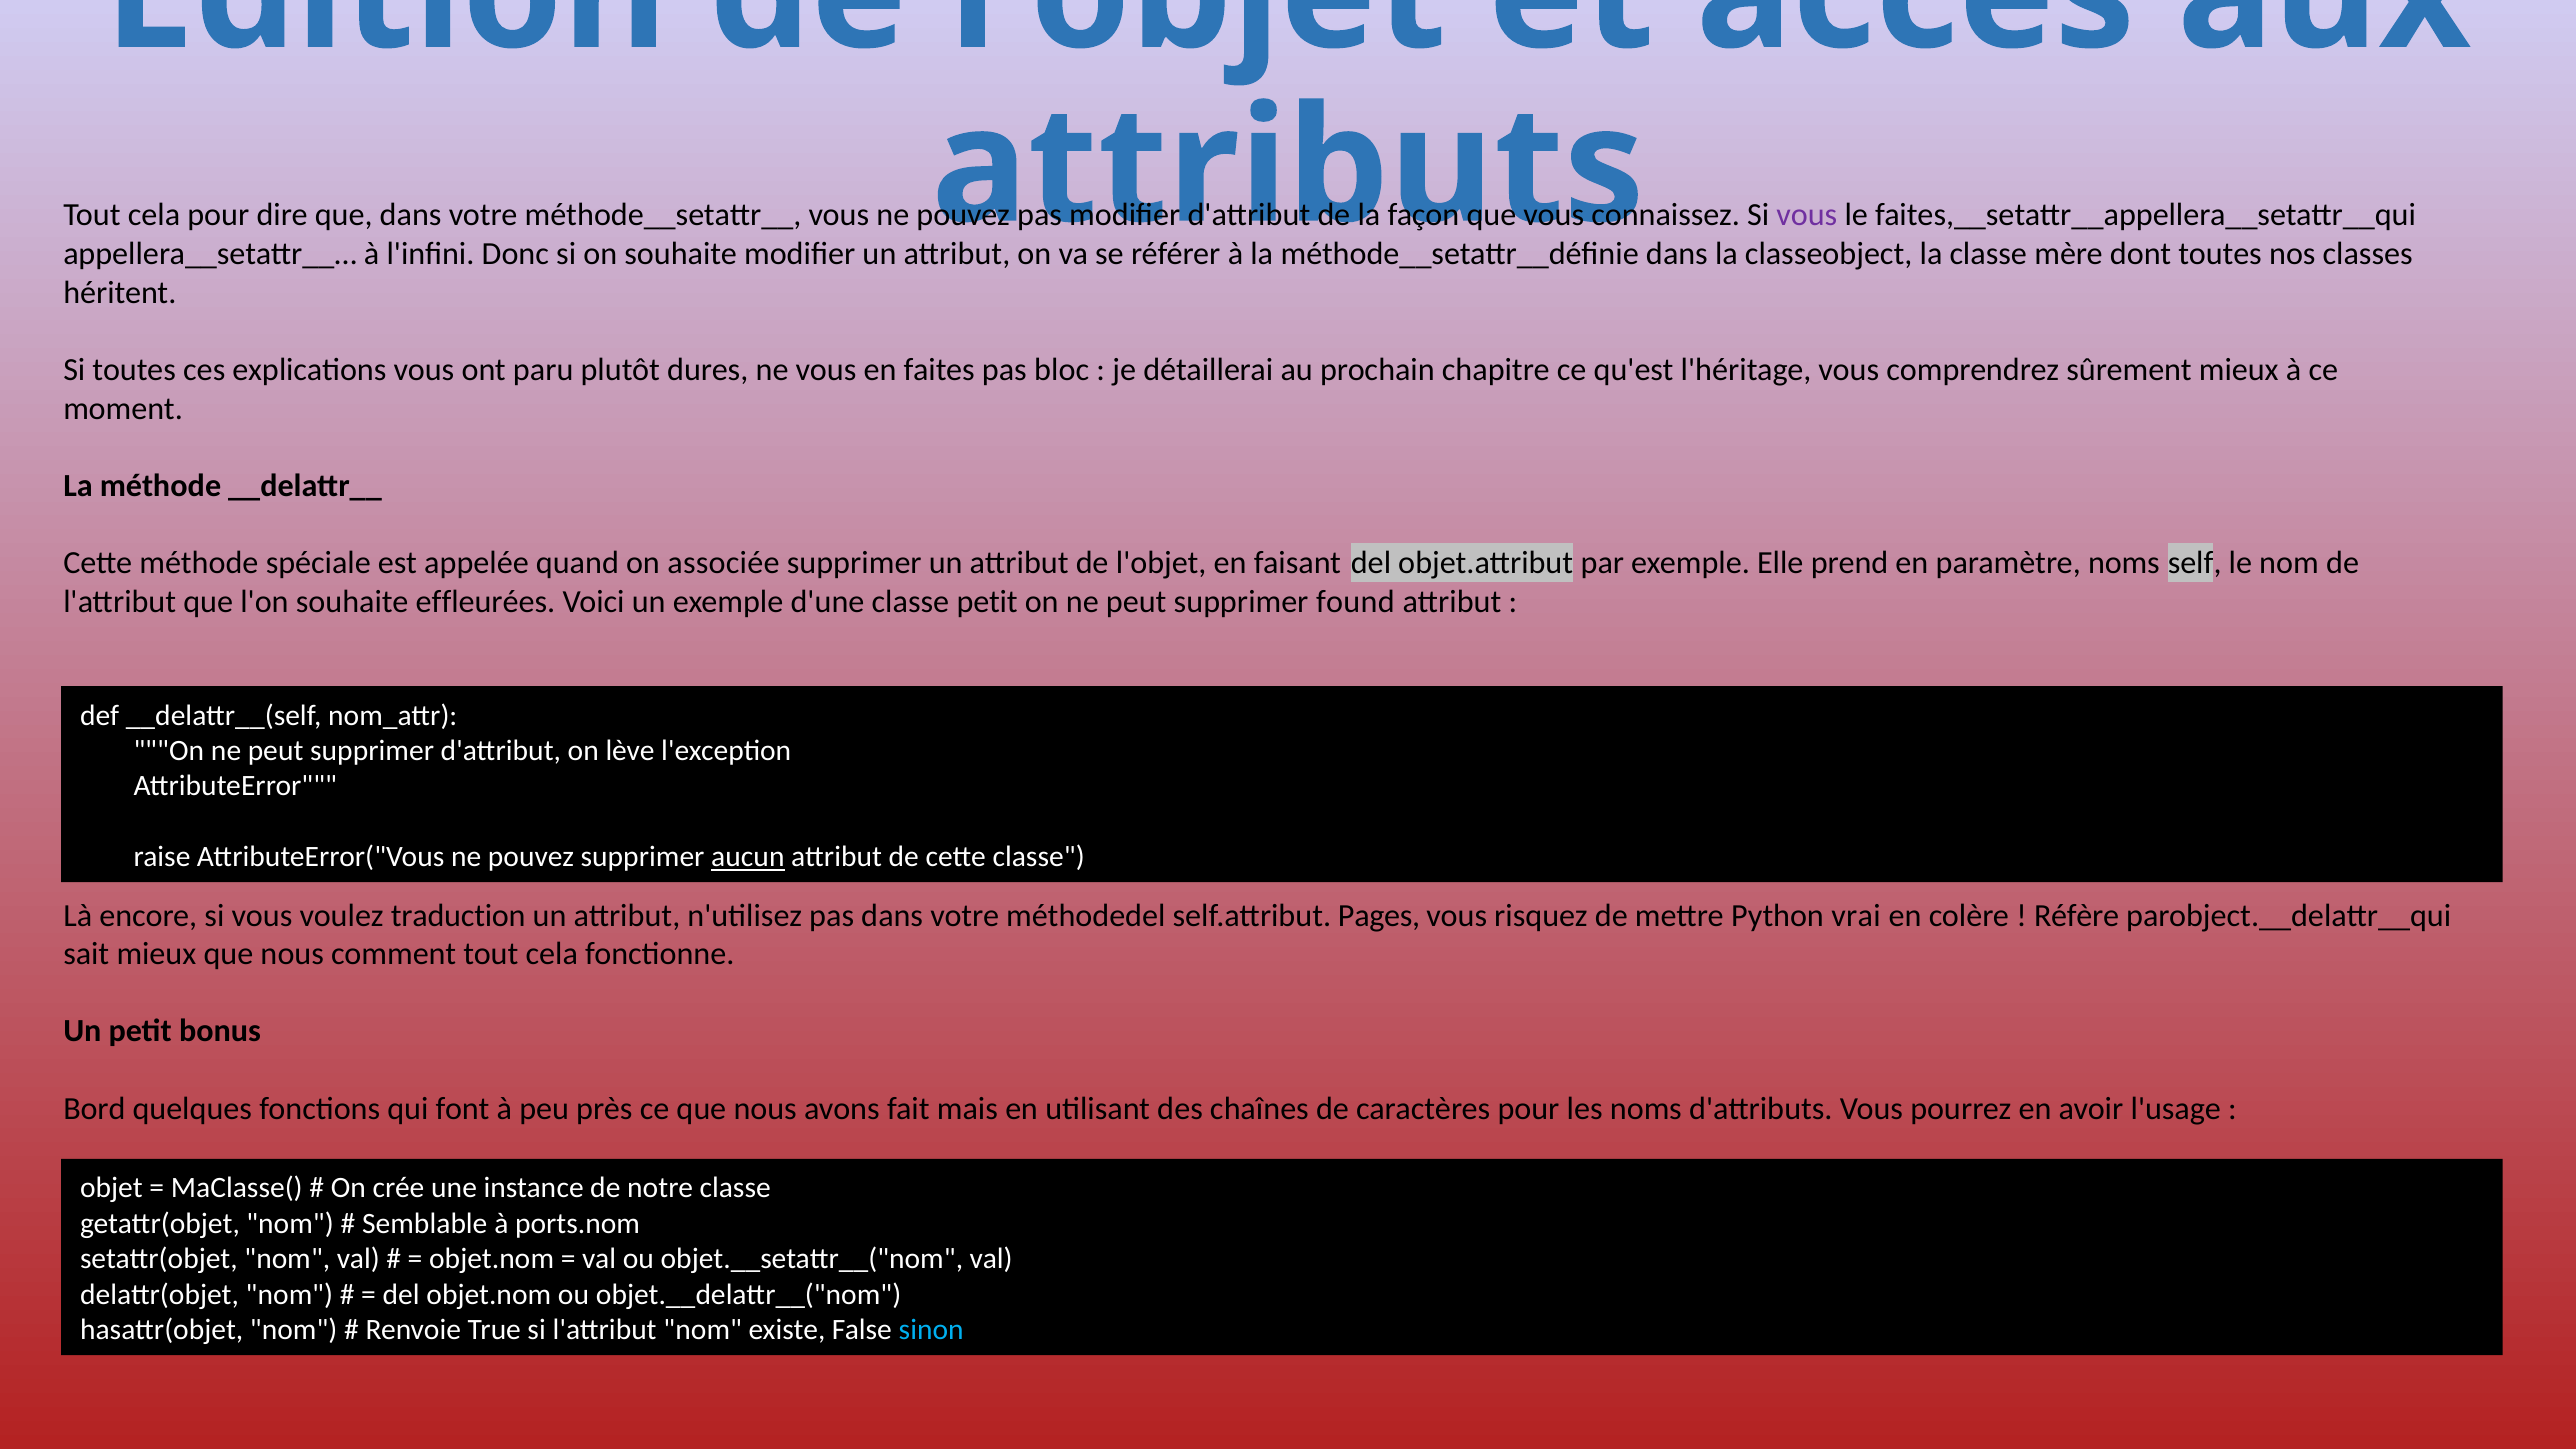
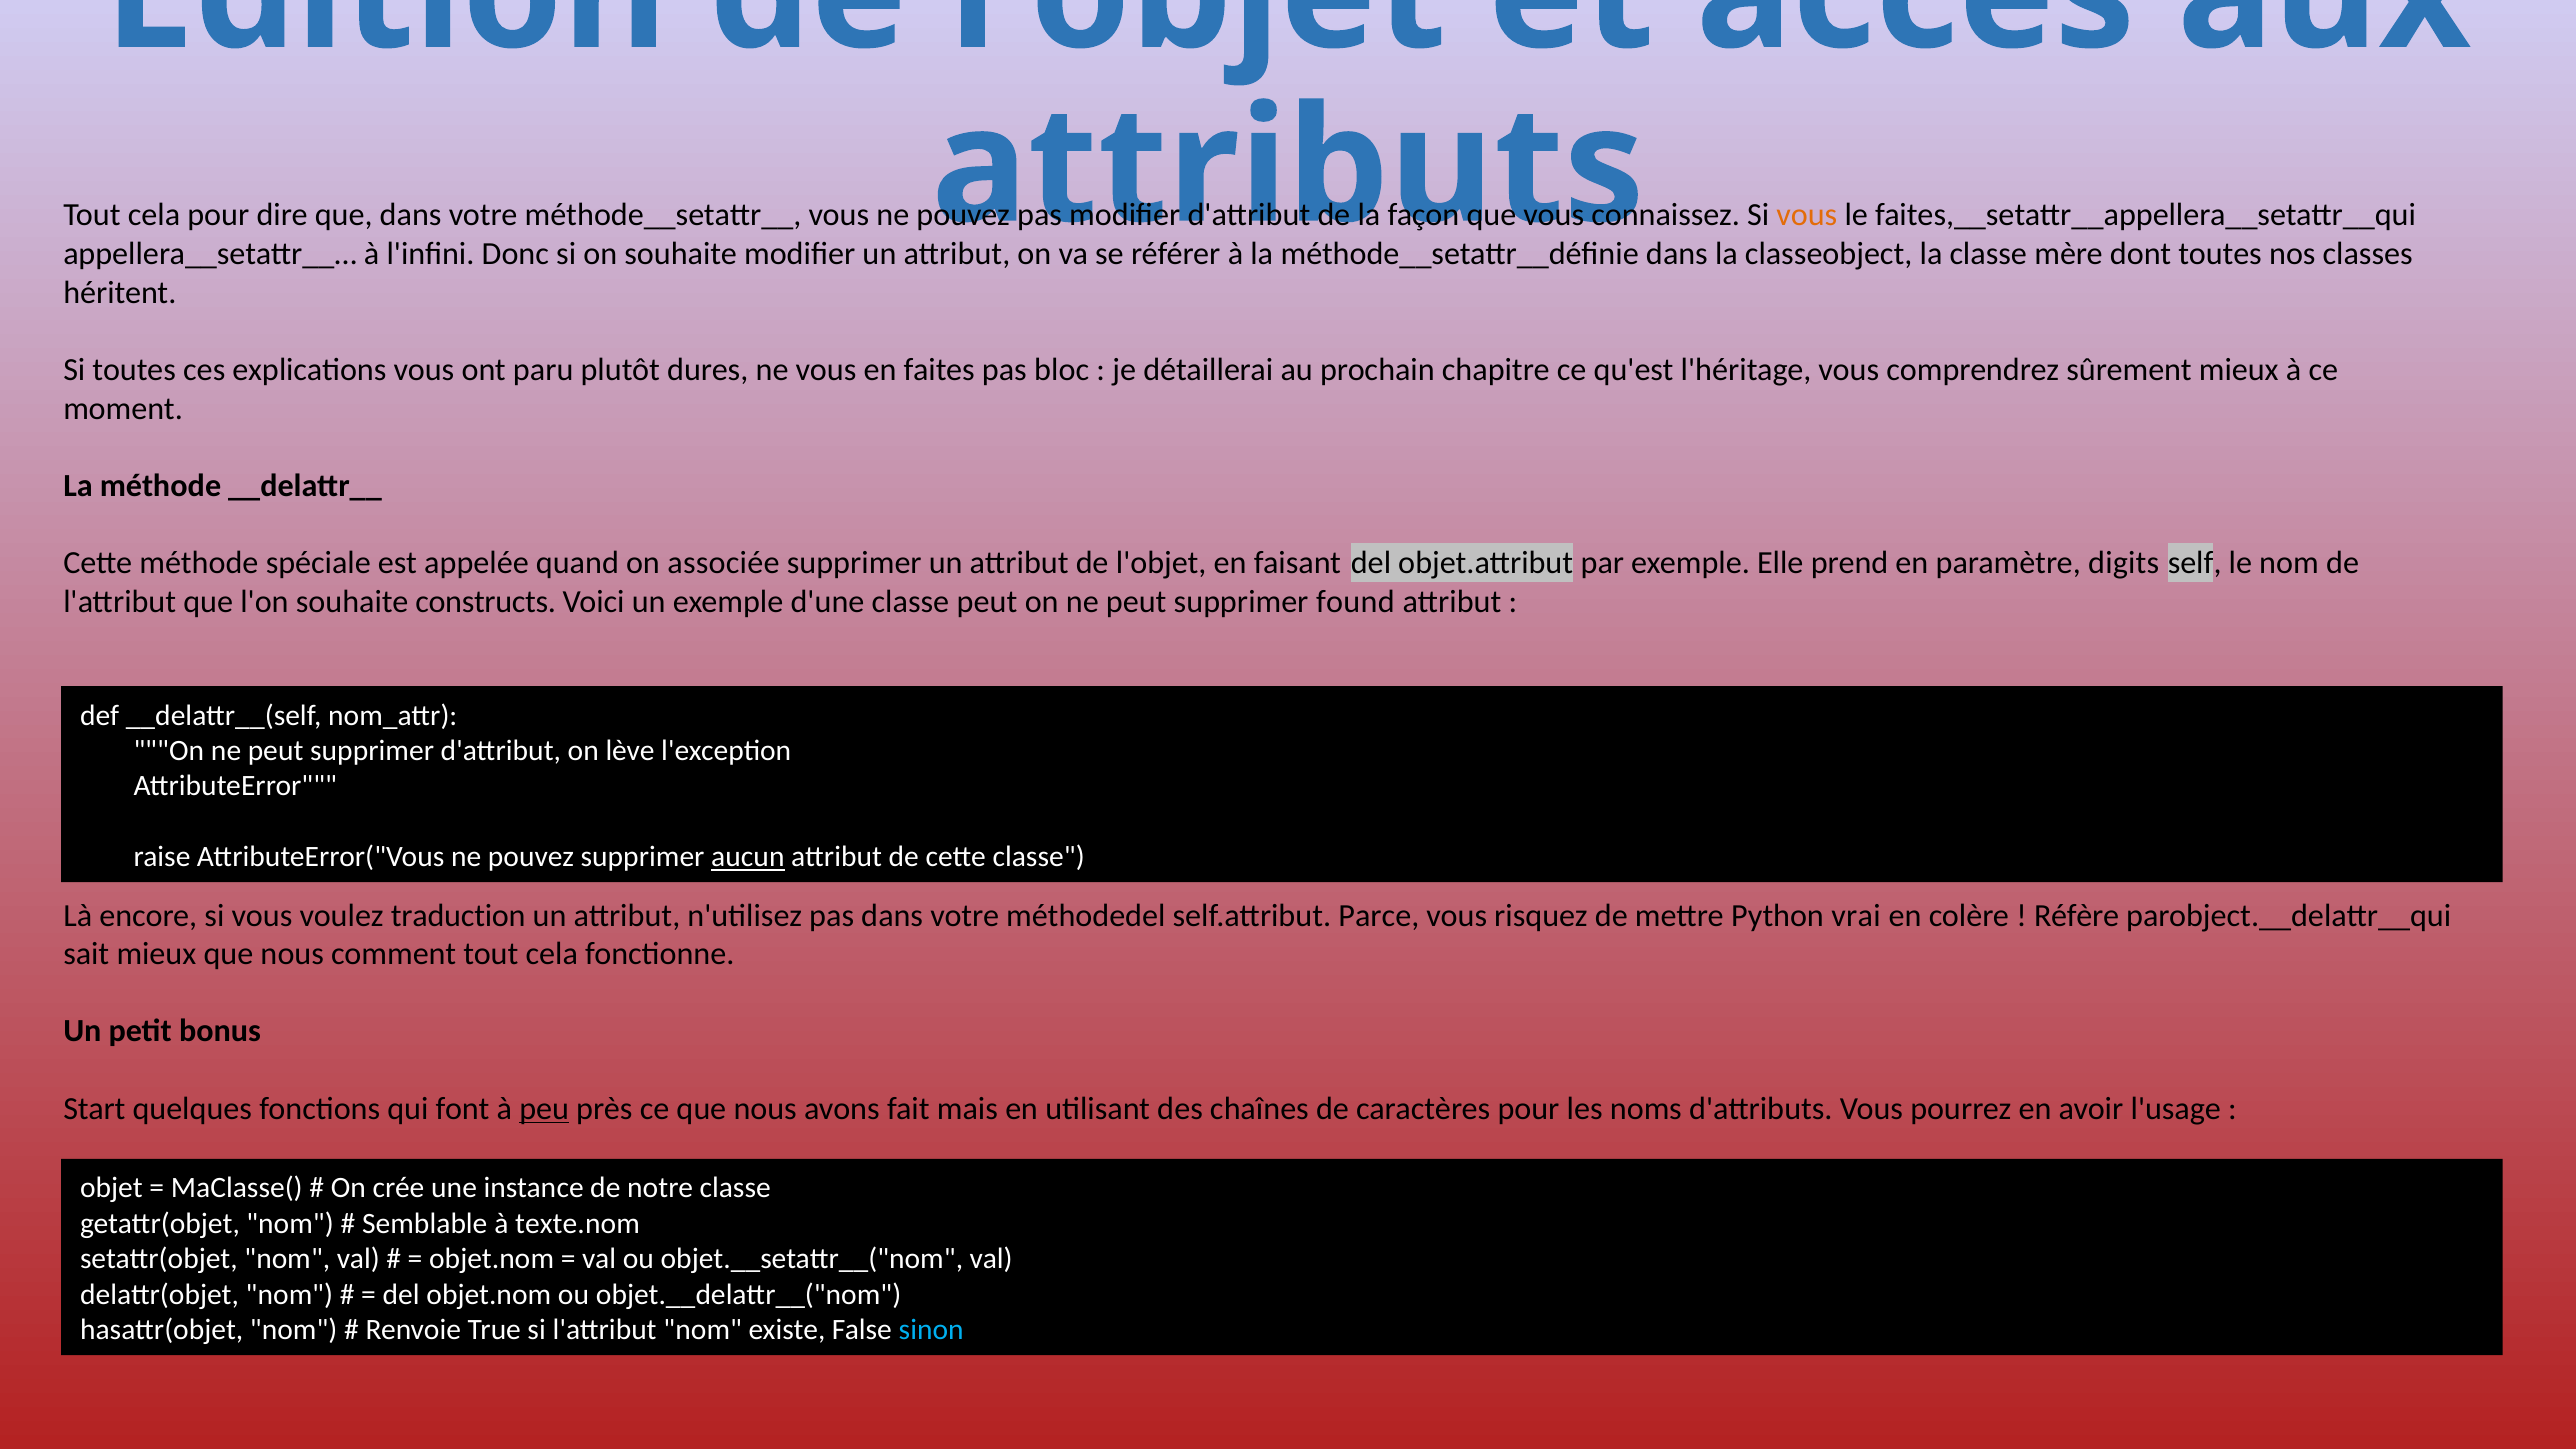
vous at (1807, 215) colour: purple -> orange
paramètre noms: noms -> digits
effleurées: effleurées -> constructs
classe petit: petit -> peut
Pages: Pages -> Parce
Bord: Bord -> Start
peu underline: none -> present
ports.nom: ports.nom -> texte.nom
